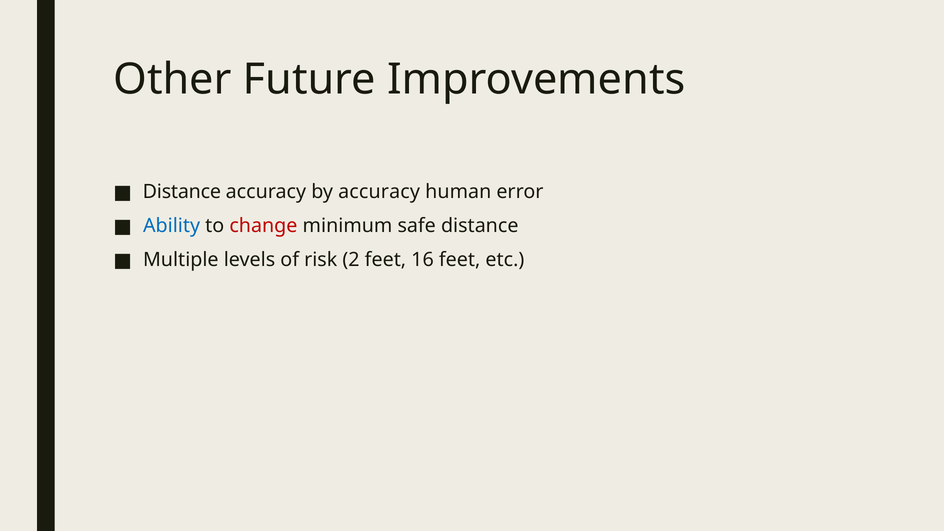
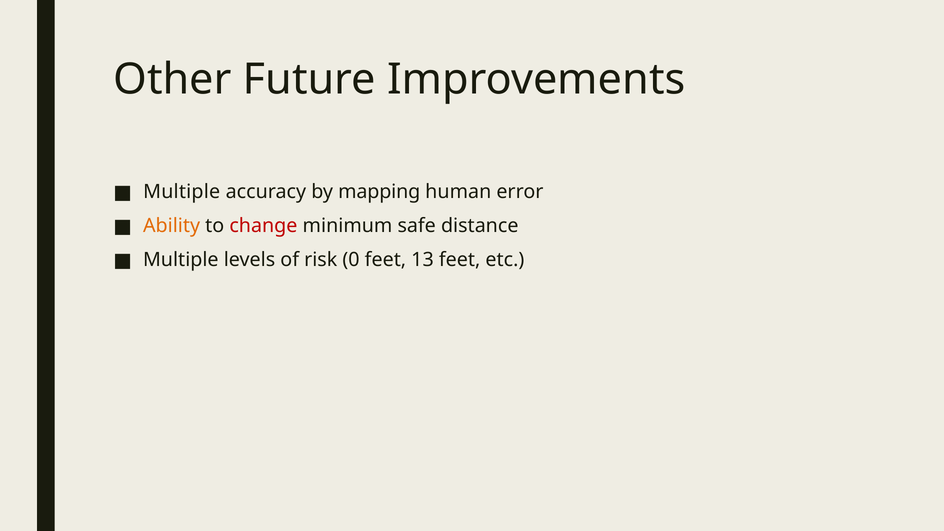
Distance at (182, 192): Distance -> Multiple
by accuracy: accuracy -> mapping
Ability colour: blue -> orange
2: 2 -> 0
16: 16 -> 13
